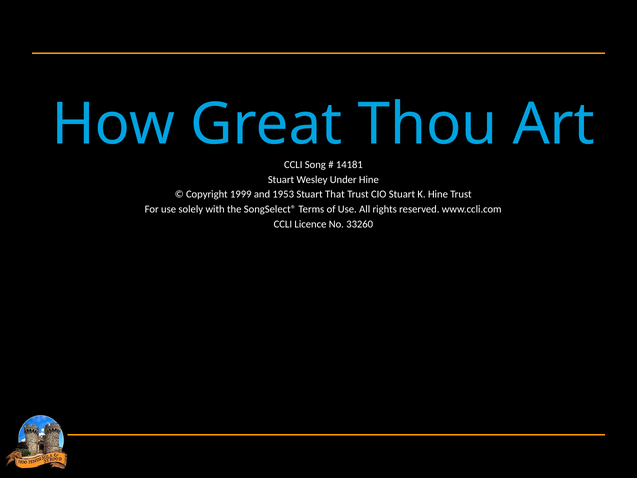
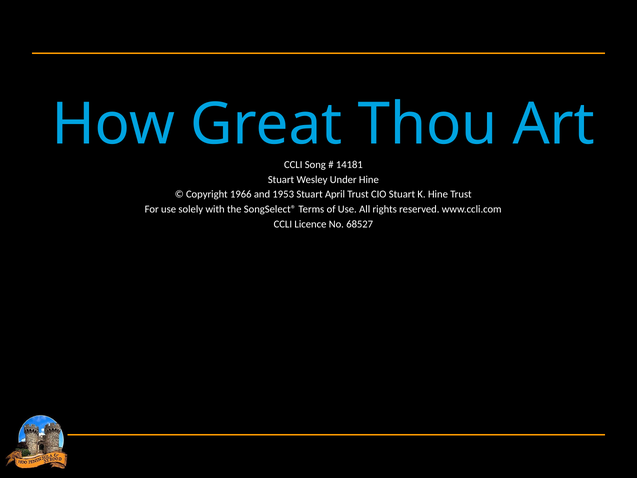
1999: 1999 -> 1966
That: That -> April
33260: 33260 -> 68527
